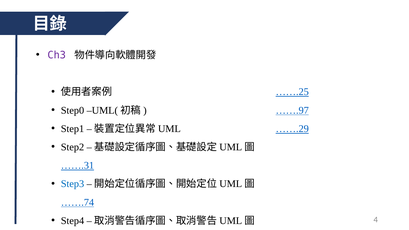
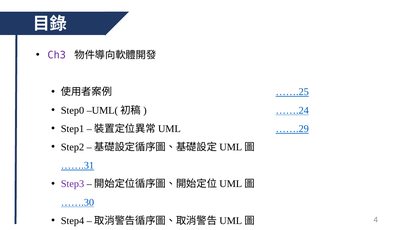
…….97: …….97 -> …….24
Step3 colour: blue -> purple
…….74: …….74 -> …….30
